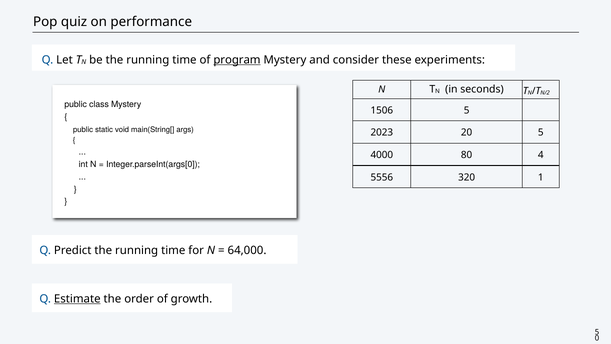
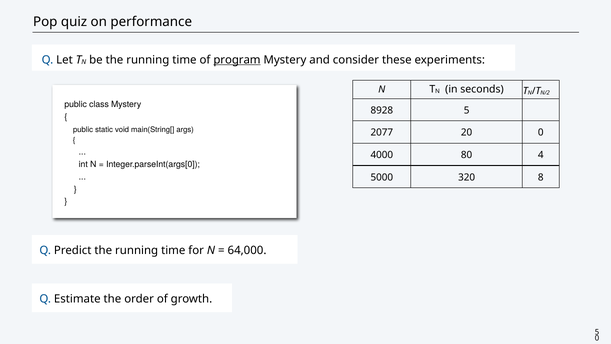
1506: 1506 -> 8928
2023: 2023 -> 2077
20 5: 5 -> 0
5556: 5556 -> 5000
1: 1 -> 8
Estimate underline: present -> none
